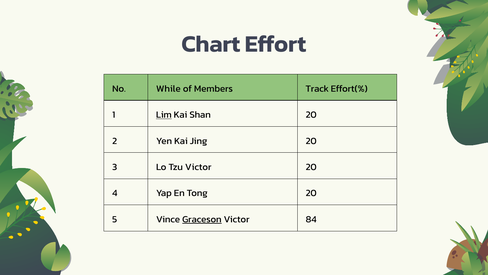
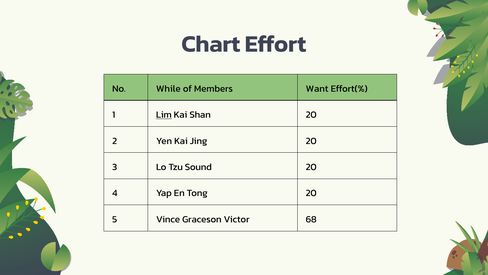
Track: Track -> Want
Tzu Victor: Victor -> Sound
Graceson underline: present -> none
84: 84 -> 68
